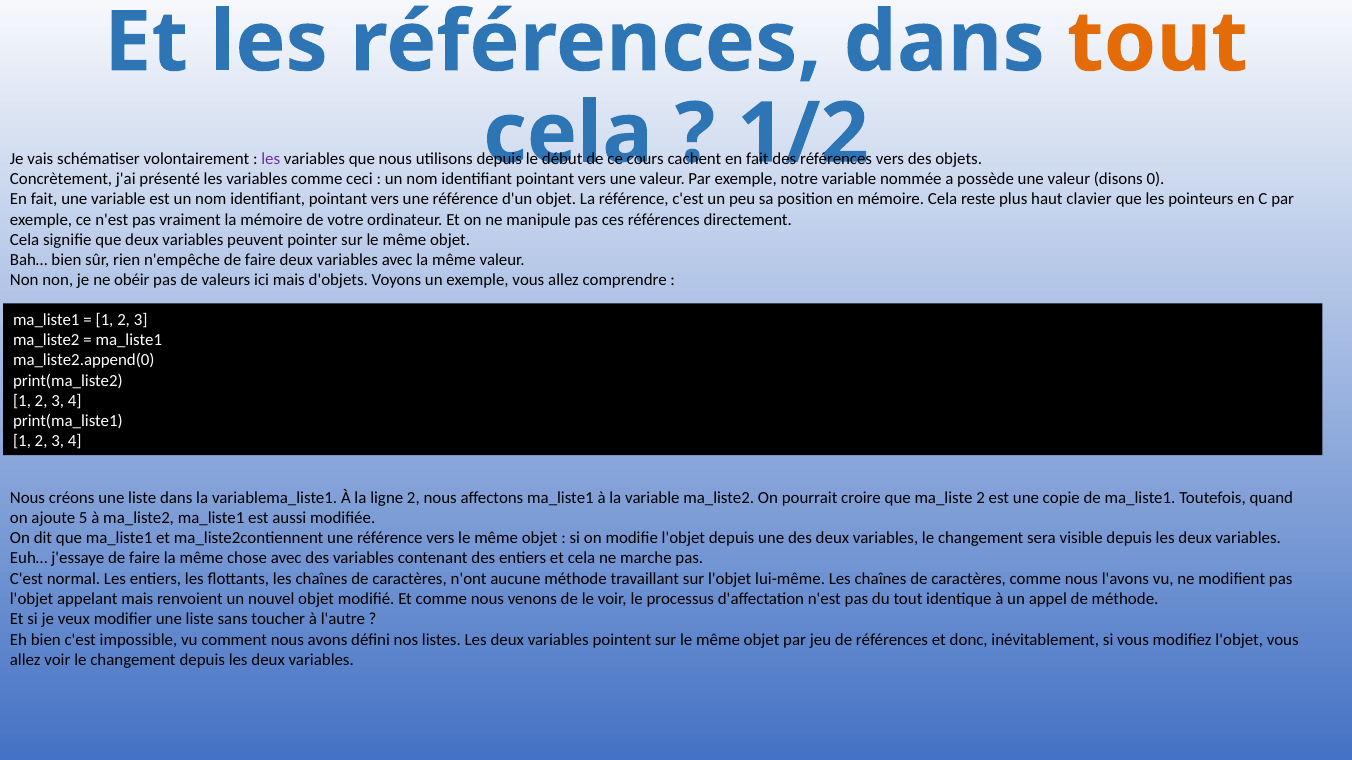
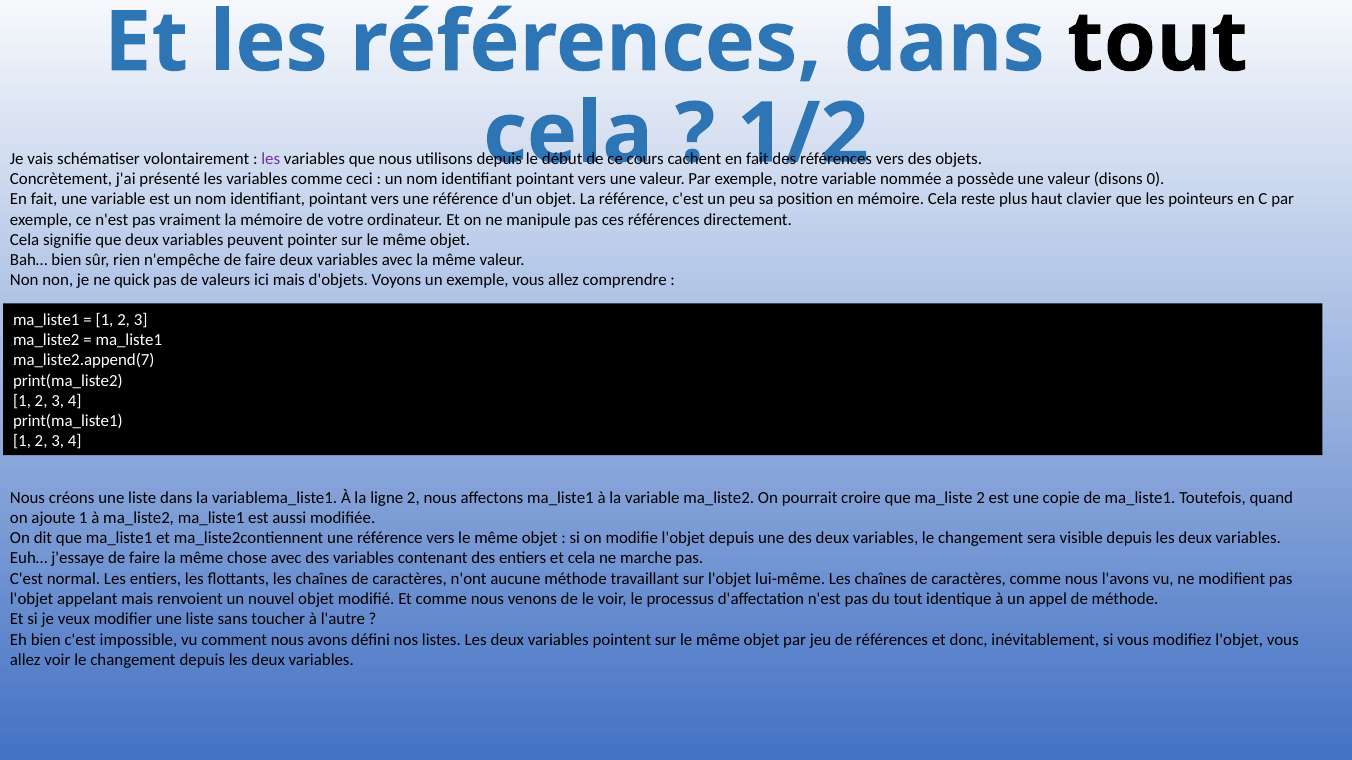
tout at (1157, 43) colour: orange -> black
obéir: obéir -> quick
ma_liste2.append(0: ma_liste2.append(0 -> ma_liste2.append(7
ajoute 5: 5 -> 1
